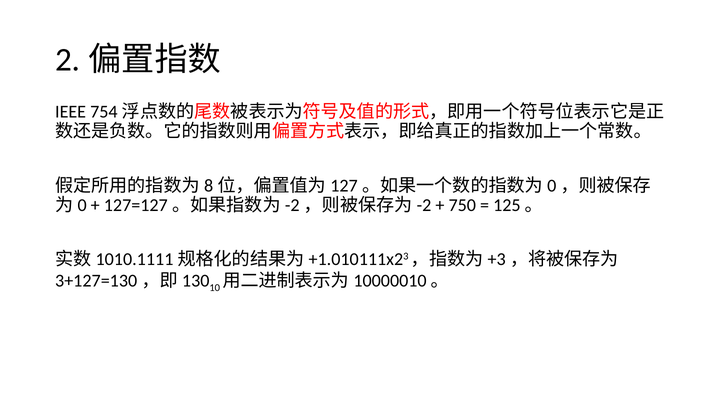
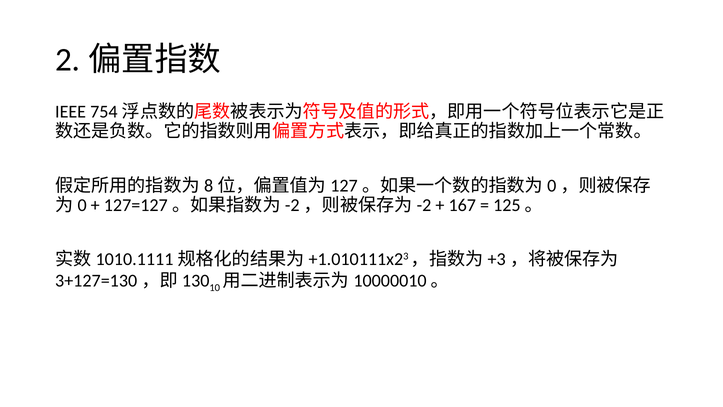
750: 750 -> 167
